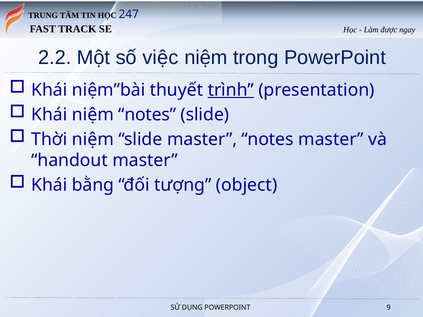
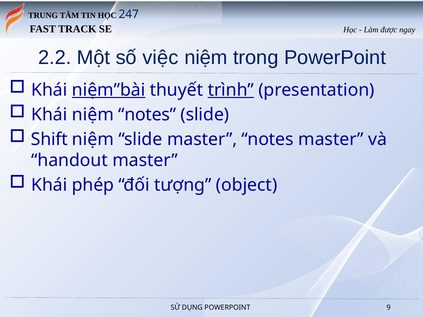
niệm”bài underline: none -> present
Thời: Thời -> Shift
bằng: bằng -> phép
